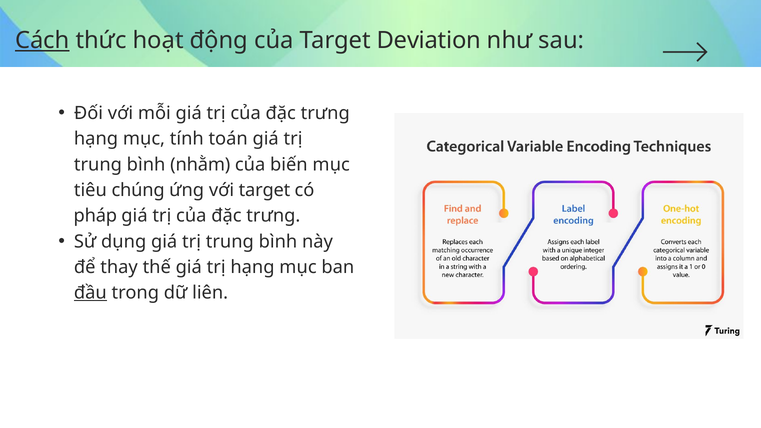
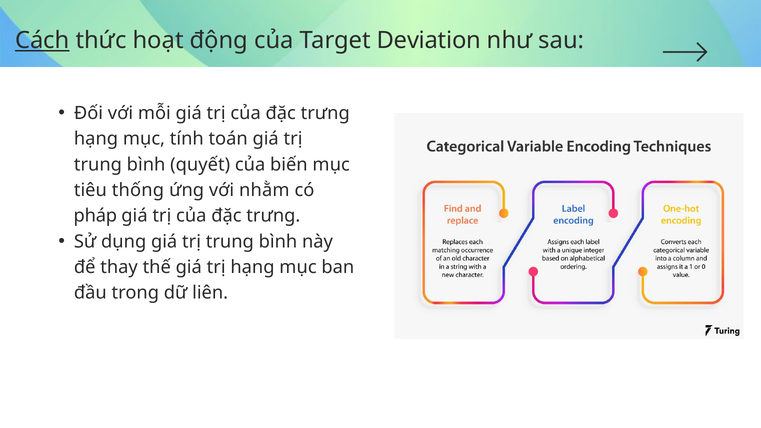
nhằm: nhằm -> quyết
chúng: chúng -> thống
với target: target -> nhằm
đầu underline: present -> none
